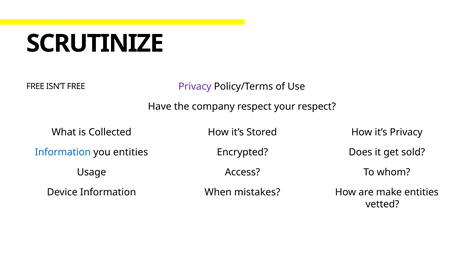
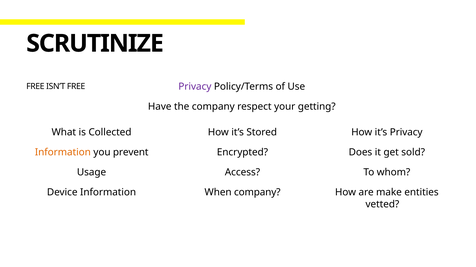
your respect: respect -> getting
Information at (63, 153) colour: blue -> orange
you entities: entities -> prevent
When mistakes: mistakes -> company
